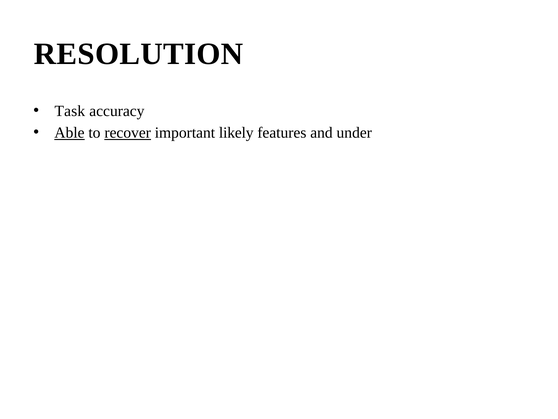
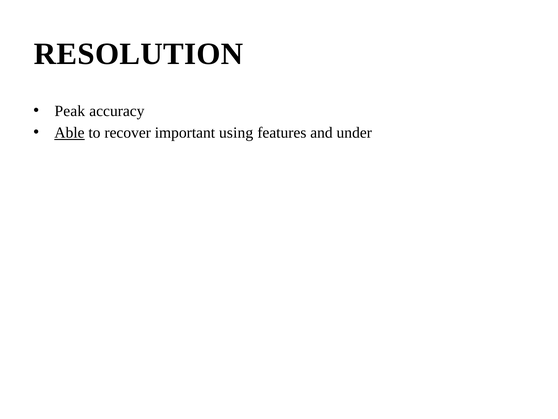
Task: Task -> Peak
recover underline: present -> none
likely: likely -> using
